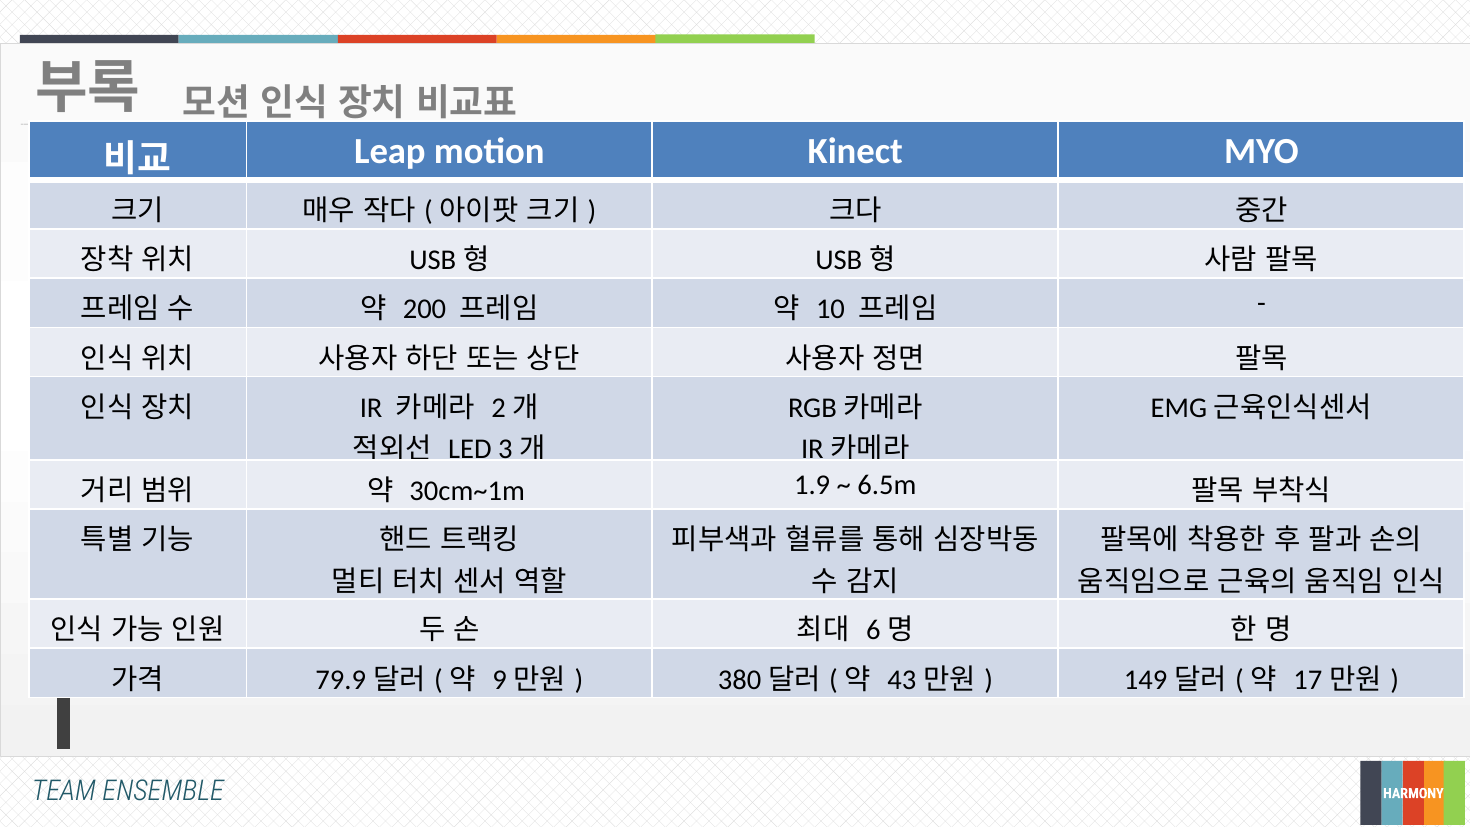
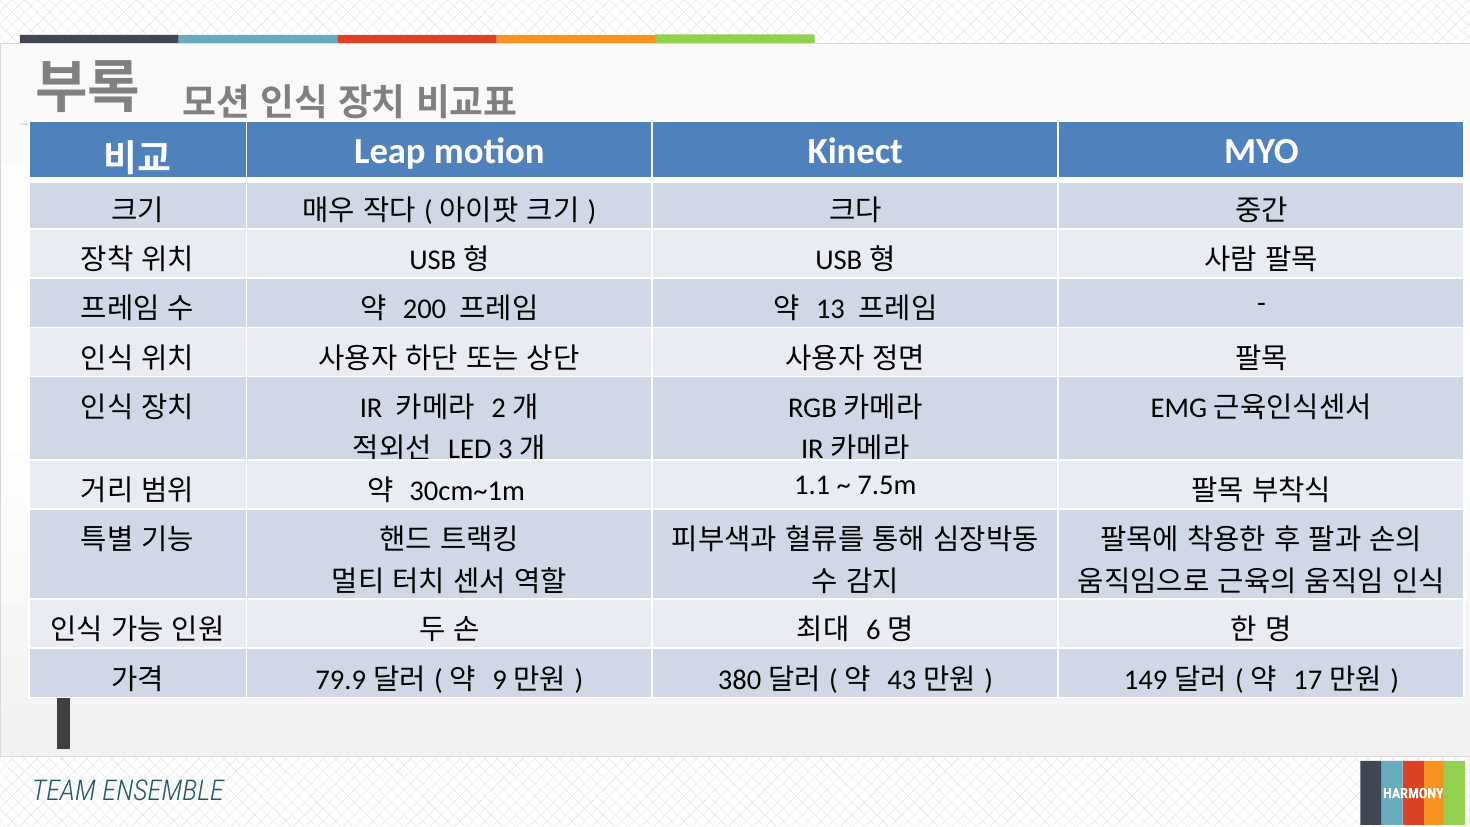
10: 10 -> 13
1.9: 1.9 -> 1.1
6.5m: 6.5m -> 7.5m
